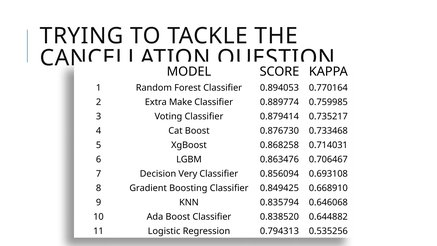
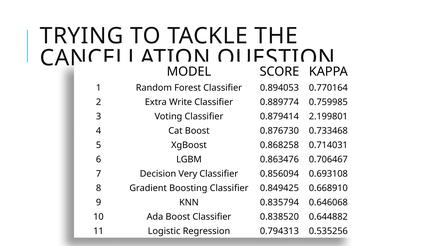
Make: Make -> Write
0.735217: 0.735217 -> 2.199801
